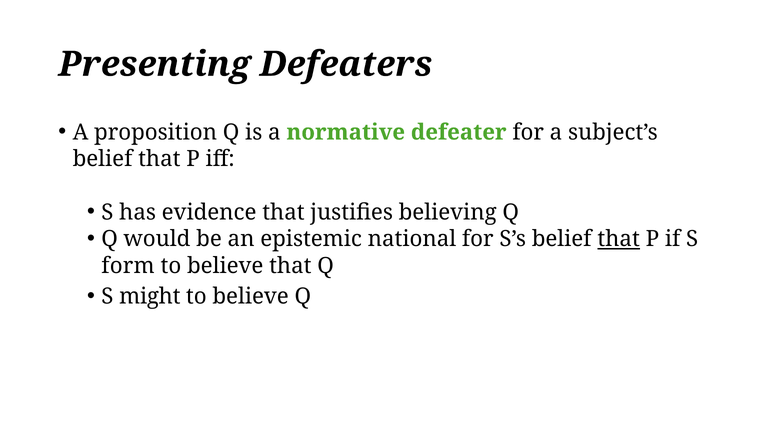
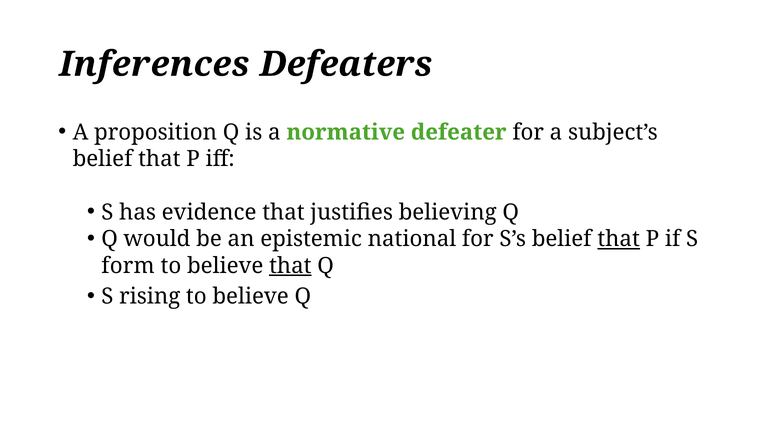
Presenting: Presenting -> Inferences
that at (290, 266) underline: none -> present
might: might -> rising
